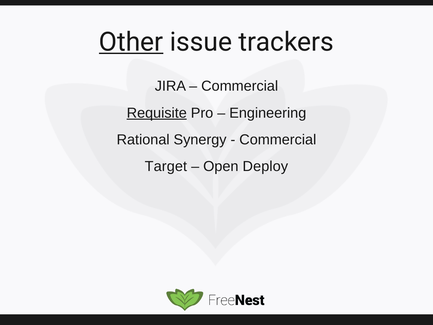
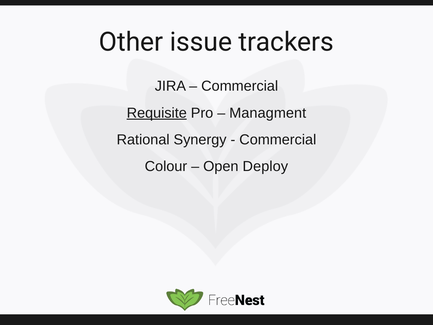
Other underline: present -> none
Engineering: Engineering -> Managment
Target: Target -> Colour
